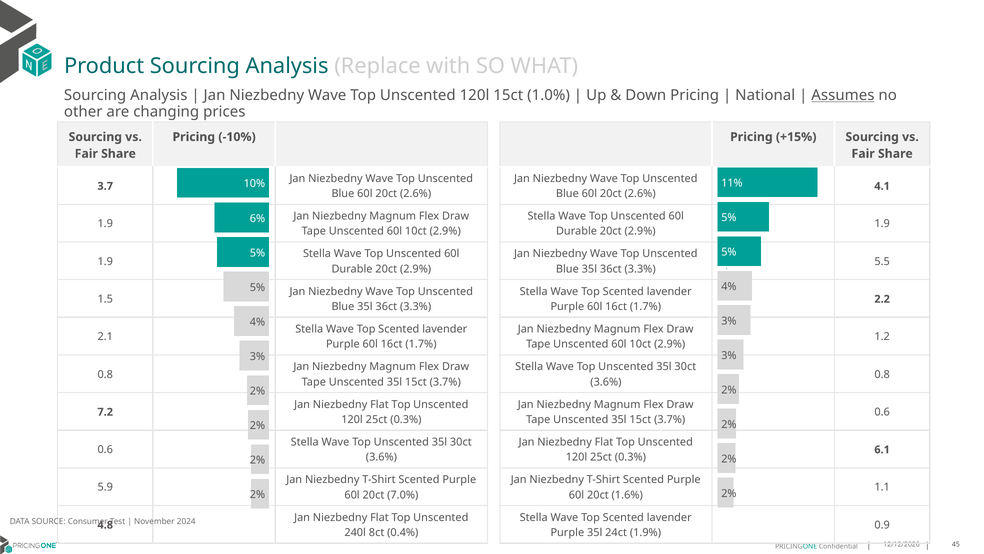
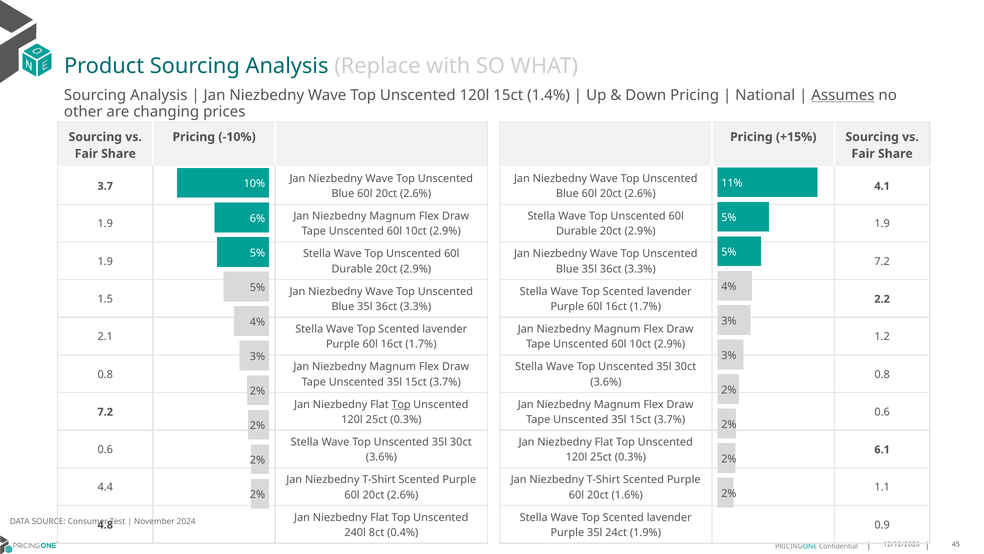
1.0%: 1.0% -> 1.4%
5.5 at (882, 261): 5.5 -> 7.2
Top at (401, 404) underline: none -> present
5.9: 5.9 -> 4.4
7.0% at (403, 494): 7.0% -> 2.6%
